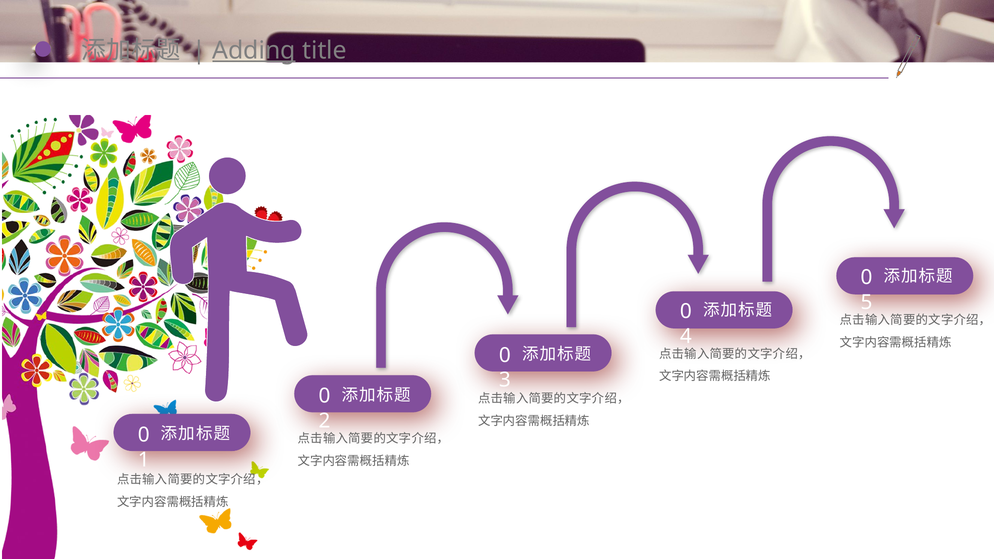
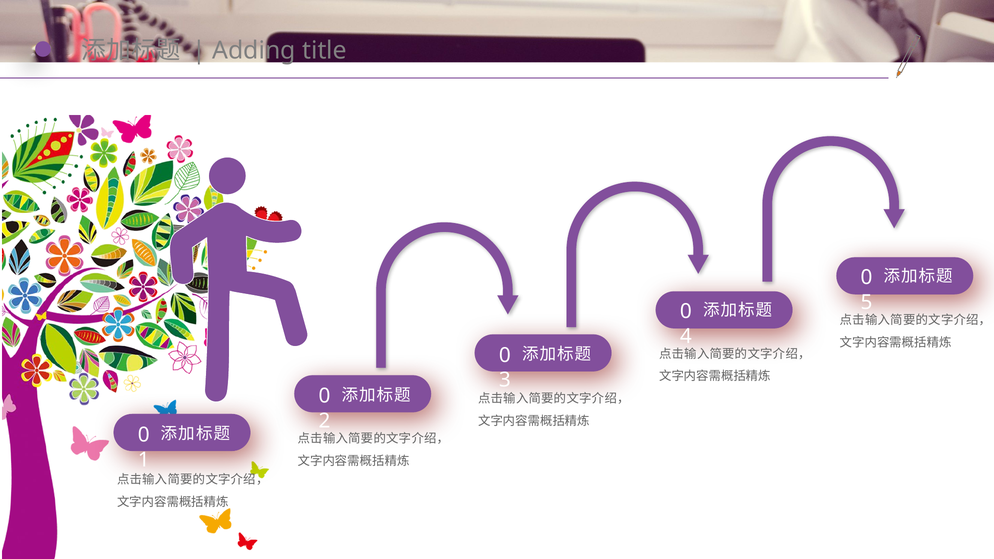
Adding underline: present -> none
